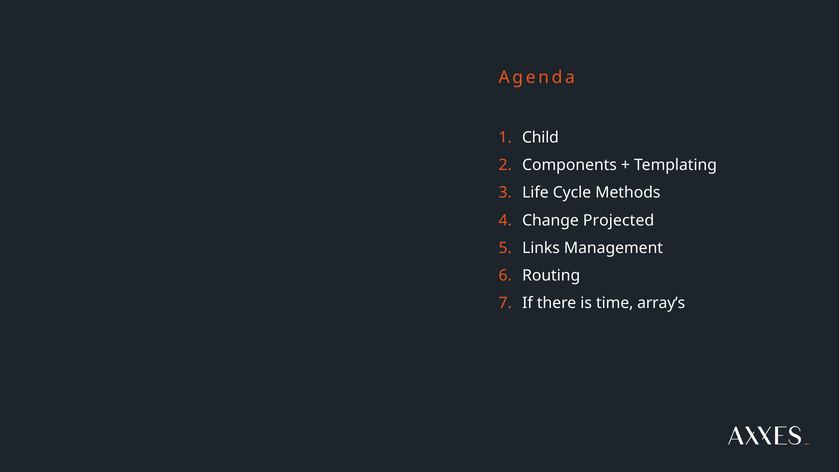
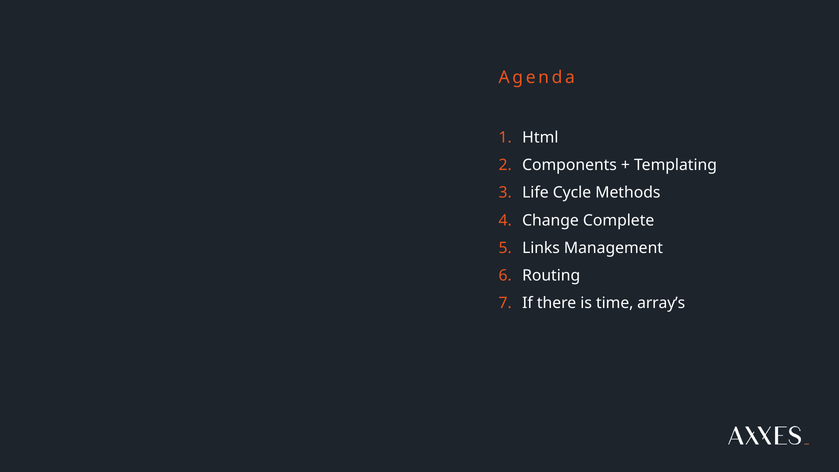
Child: Child -> Html
Projected: Projected -> Complete
